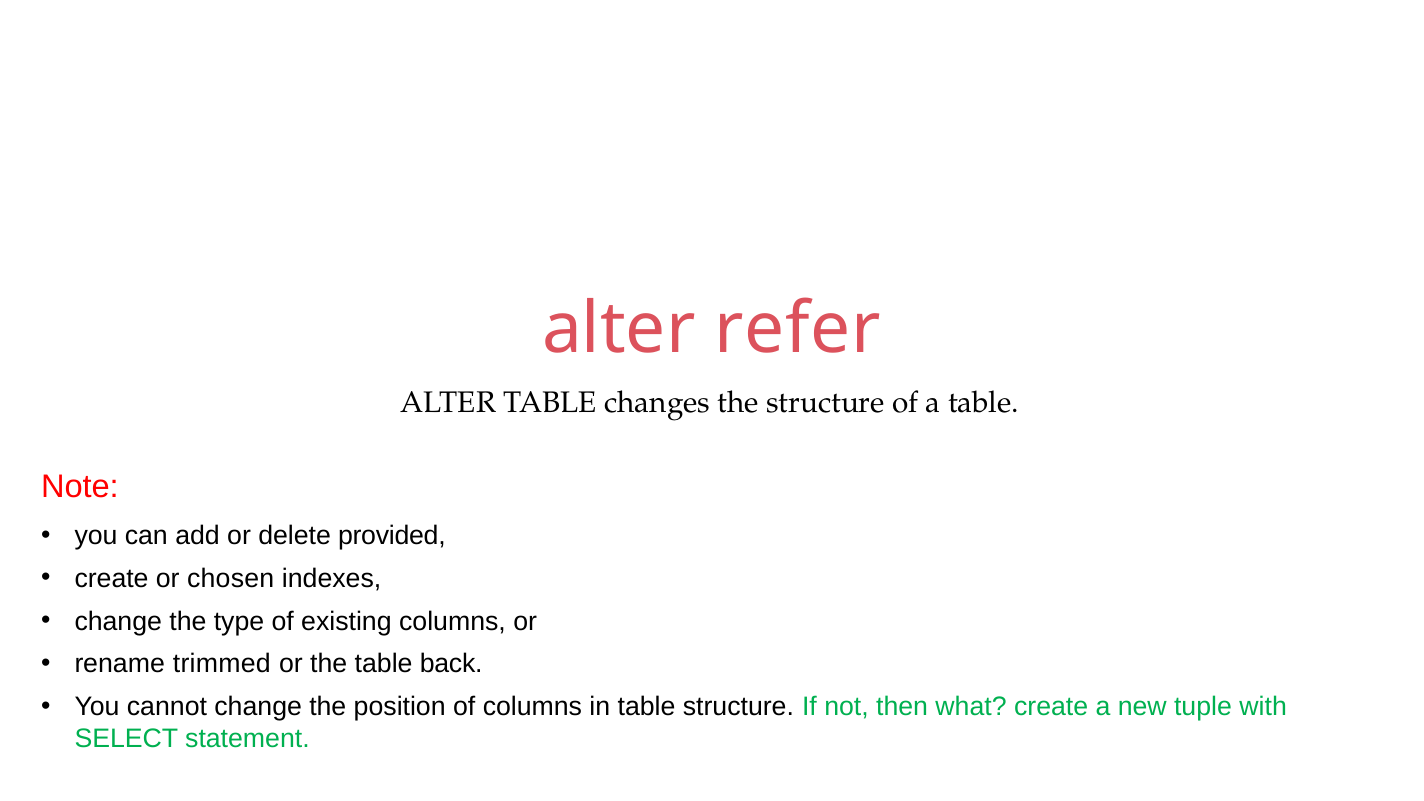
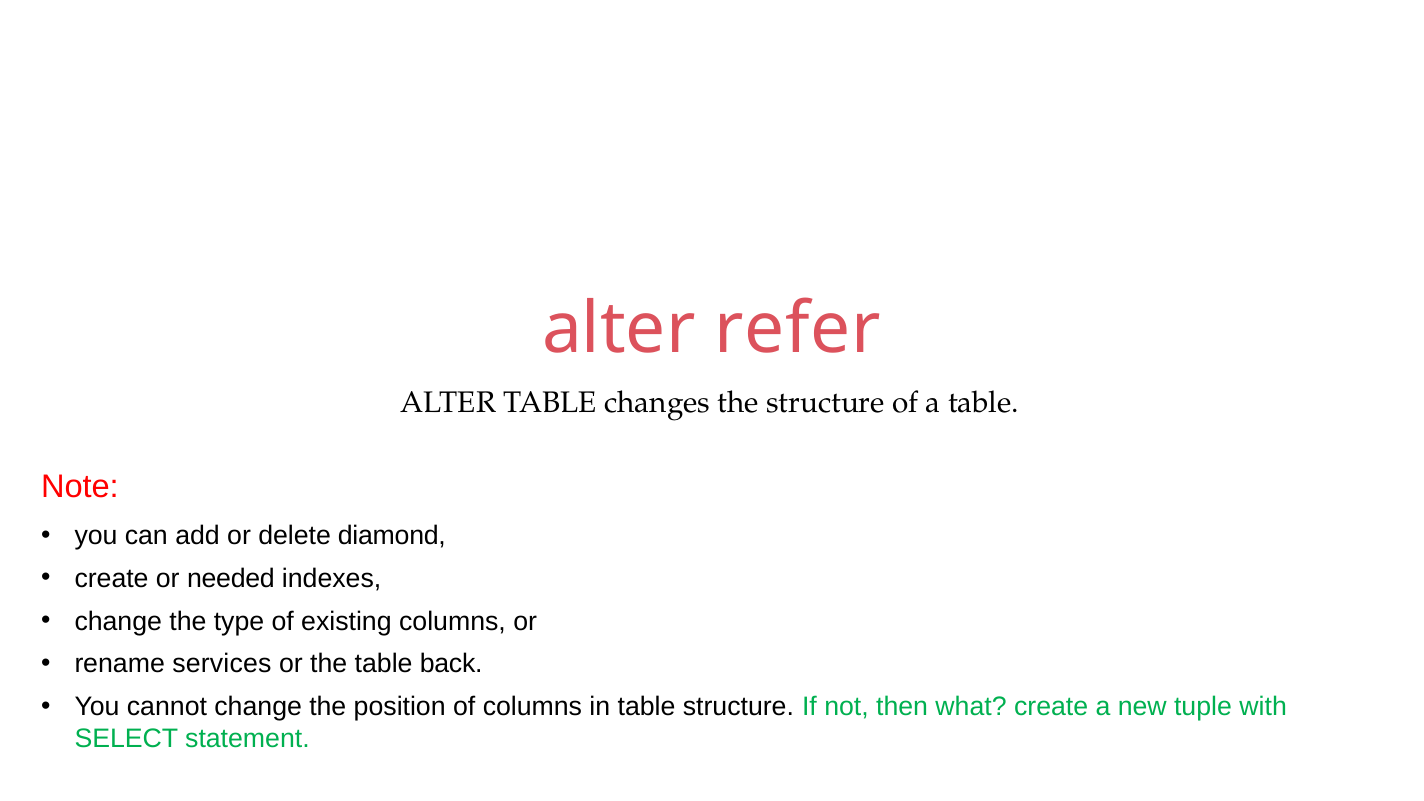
provided: provided -> diamond
chosen: chosen -> needed
trimmed: trimmed -> services
